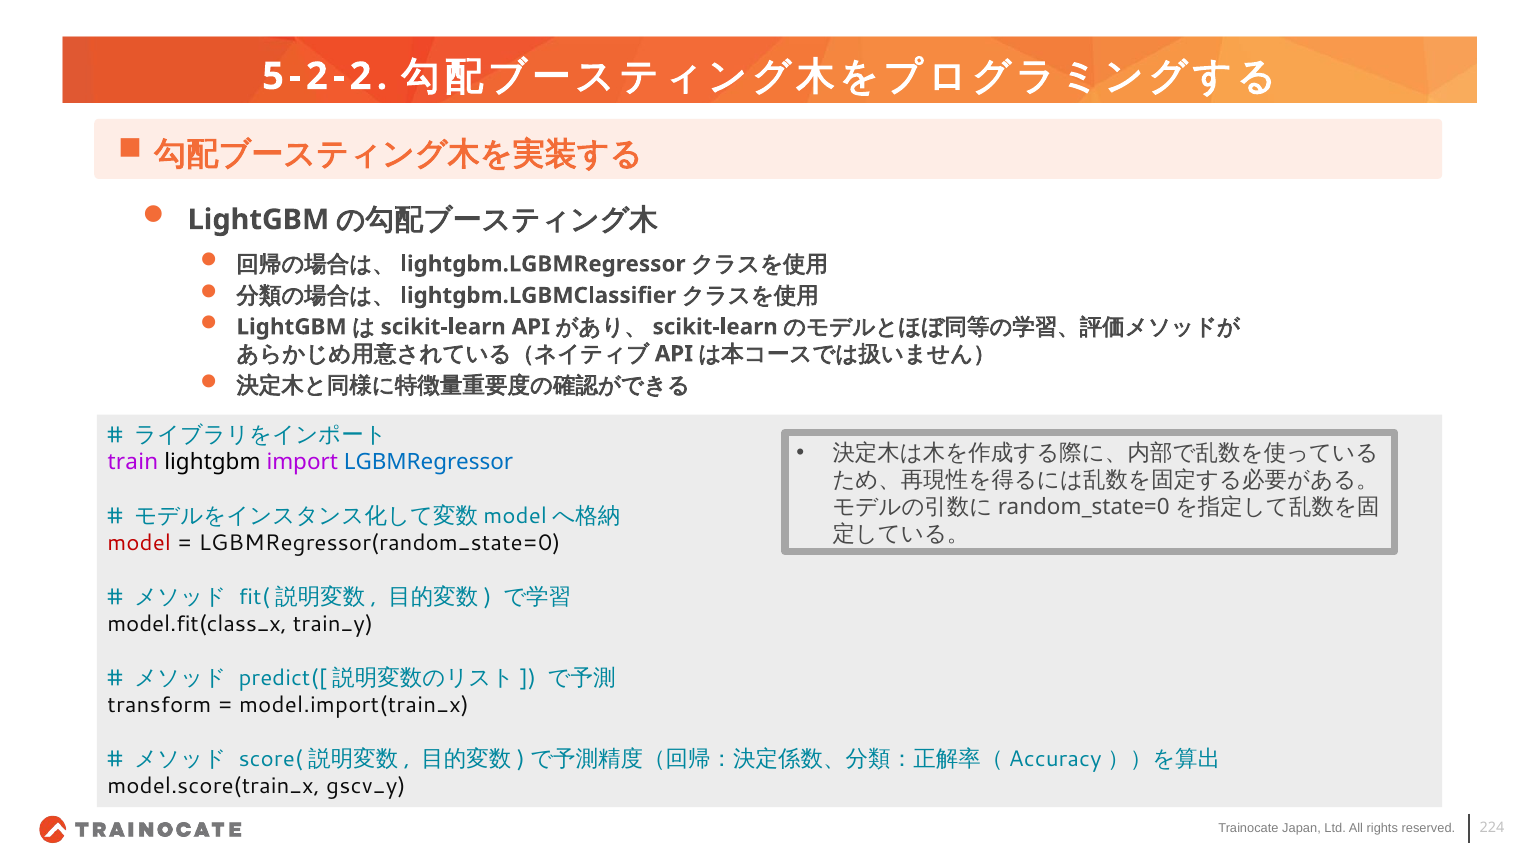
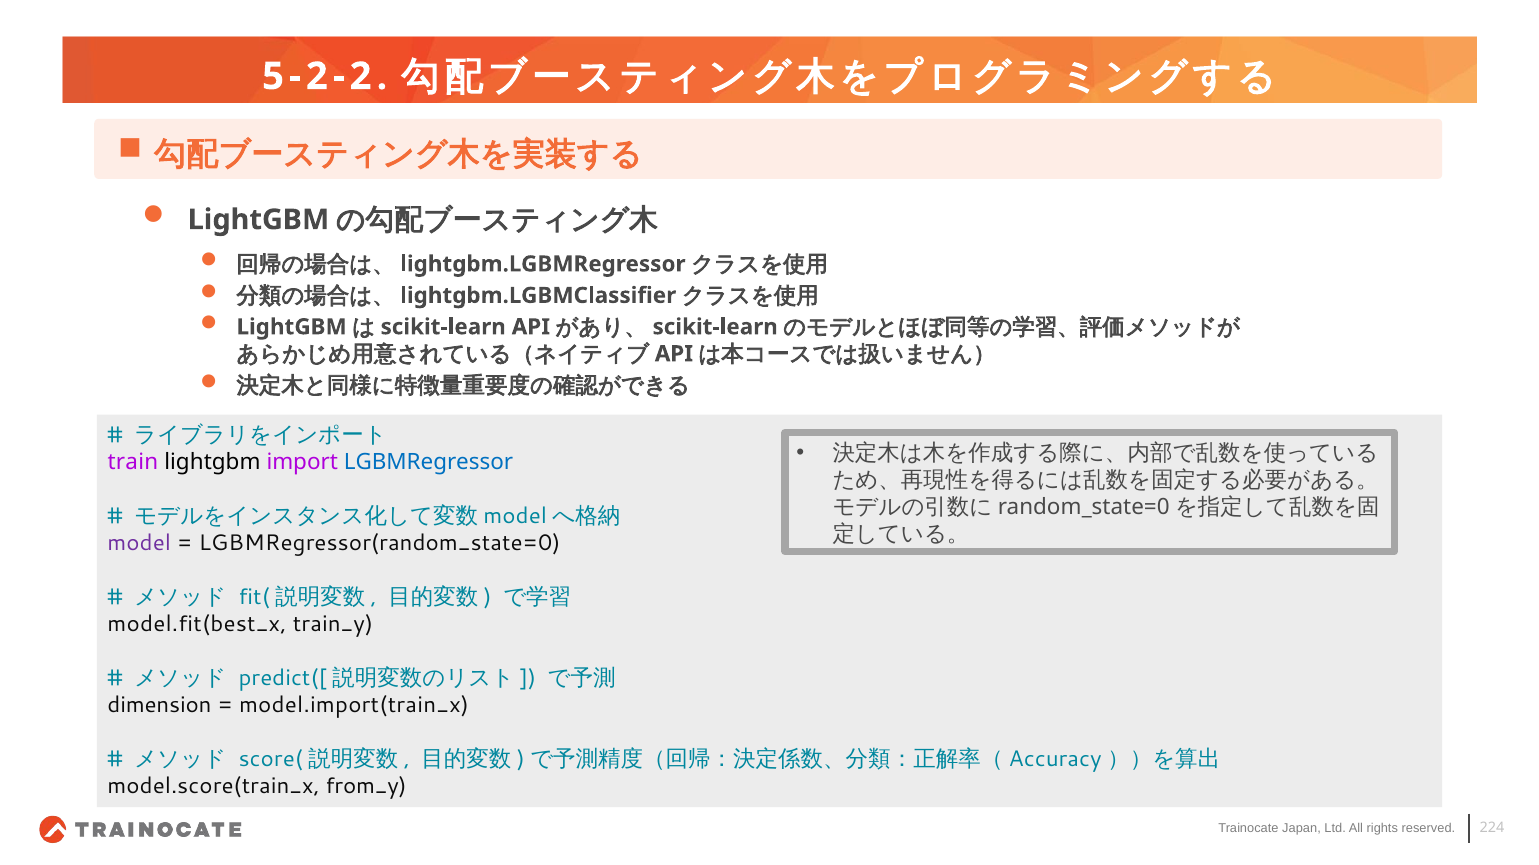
model colour: red -> purple
model.fit(class_x: model.fit(class_x -> model.fit(best_x
transform: transform -> dimension
gscv_y: gscv_y -> from_y
